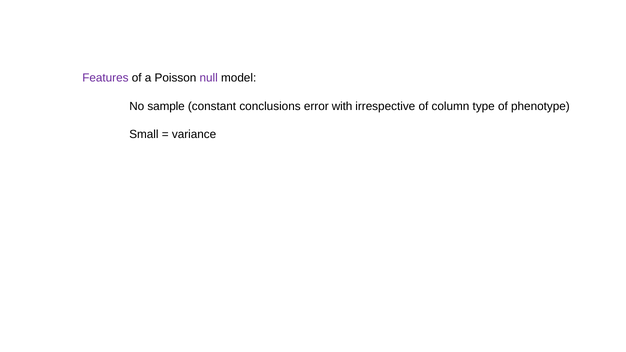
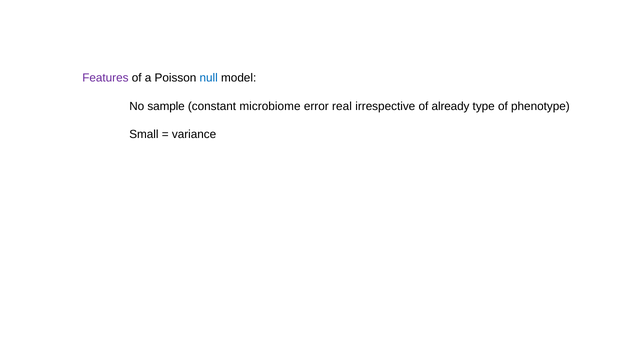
null colour: purple -> blue
conclusions: conclusions -> microbiome
with: with -> real
column: column -> already
